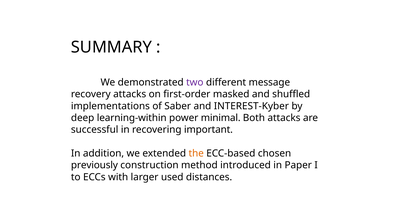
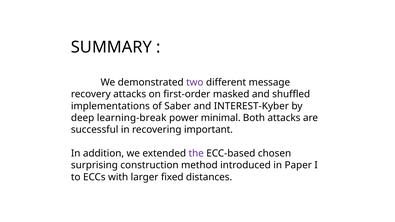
learning-within: learning-within -> learning-break
the colour: orange -> purple
previously: previously -> surprising
used: used -> fixed
